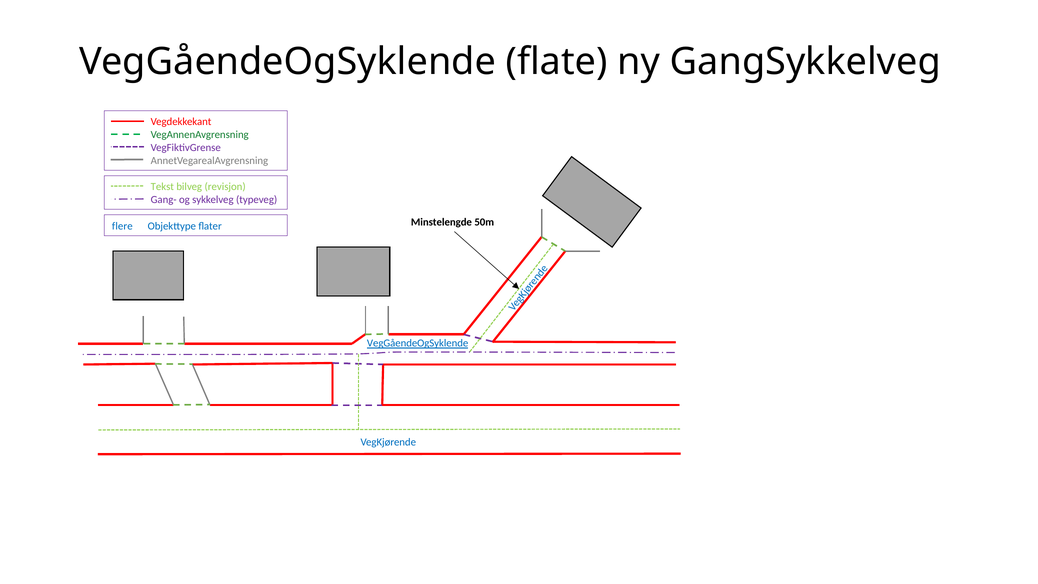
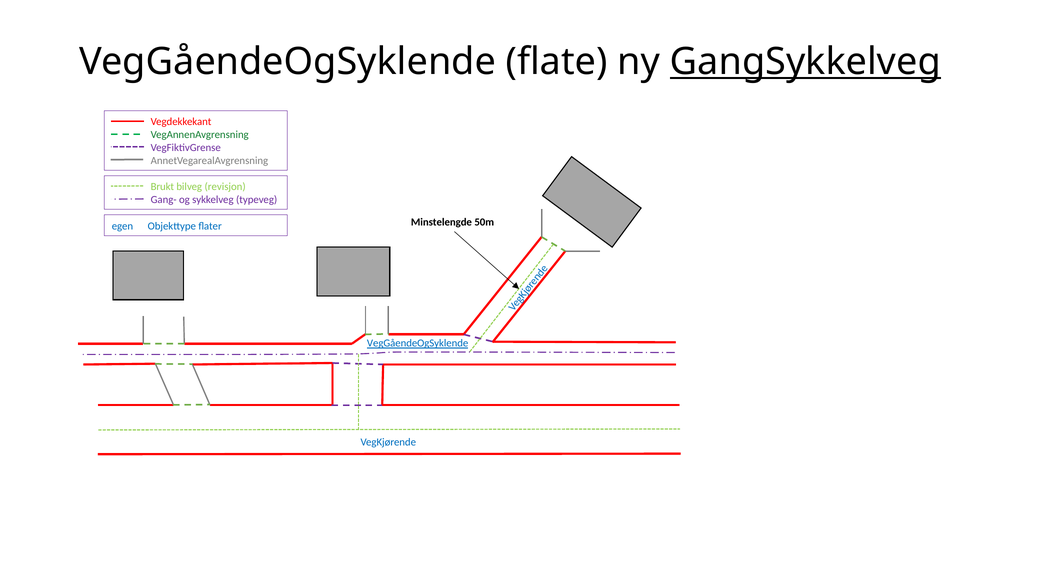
GangSykkelveg underline: none -> present
Tekst: Tekst -> Brukt
flere: flere -> egen
